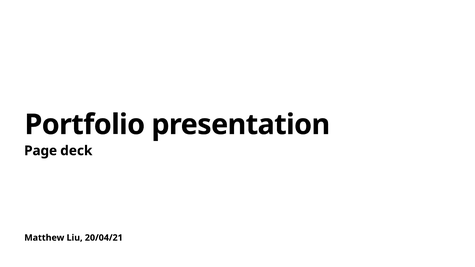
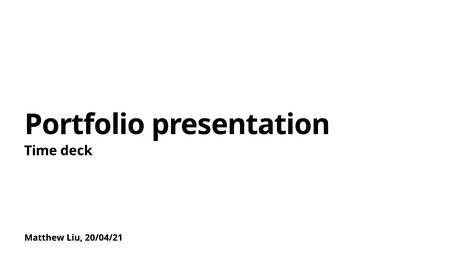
Page: Page -> Time
